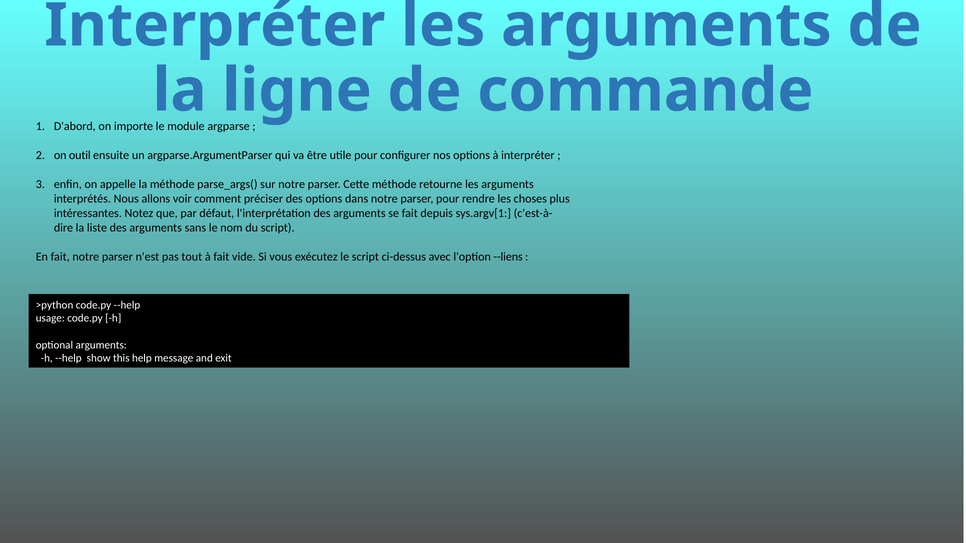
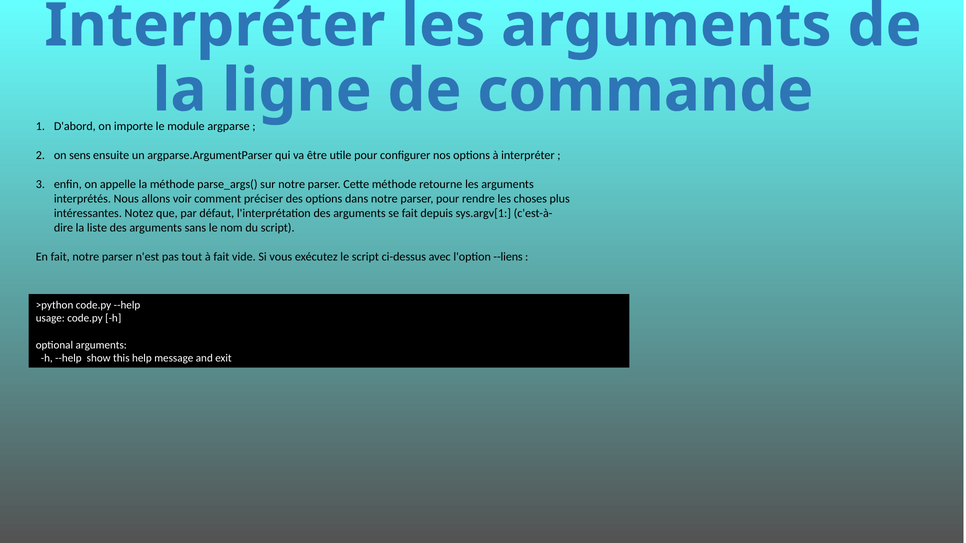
outil: outil -> sens
